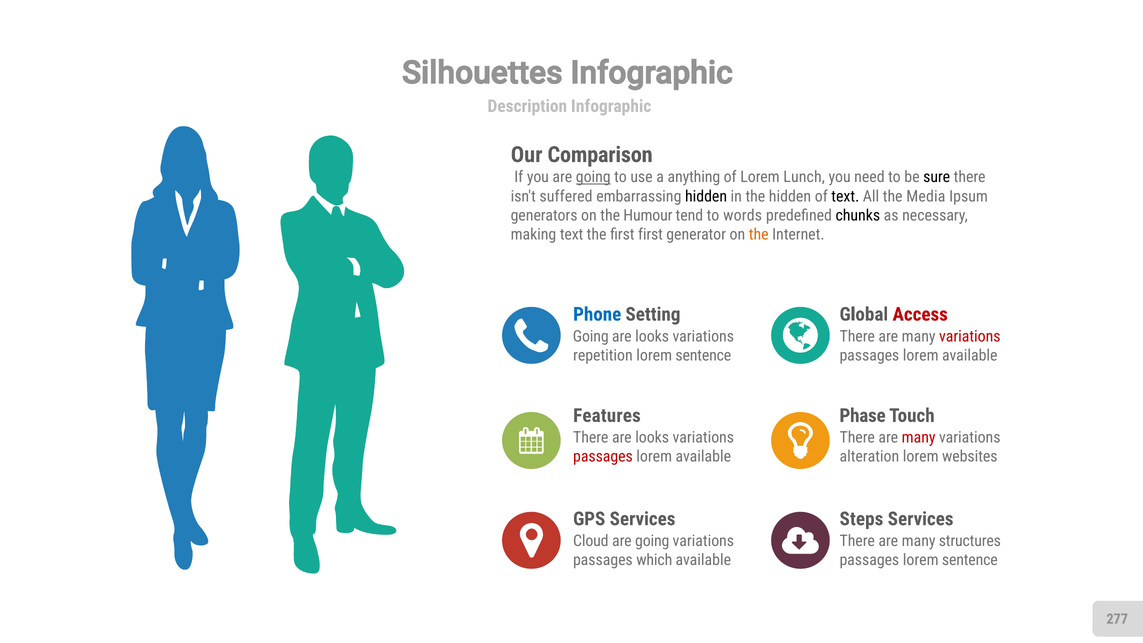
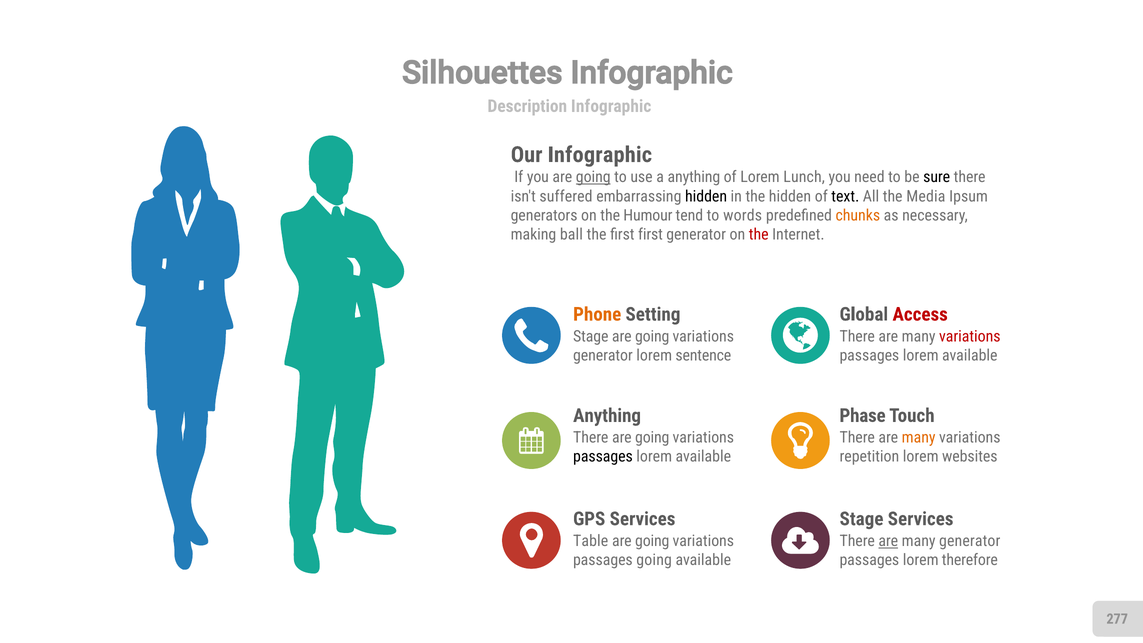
Our Comparison: Comparison -> Infographic
chunks colour: black -> orange
making text: text -> ball
the at (759, 234) colour: orange -> red
Phone colour: blue -> orange
Going at (591, 336): Going -> Stage
looks at (652, 336): looks -> going
repetition at (603, 355): repetition -> generator
Features at (607, 416): Features -> Anything
There are looks: looks -> going
many at (919, 438) colour: red -> orange
passages at (603, 457) colour: red -> black
alteration: alteration -> repetition
Steps at (861, 519): Steps -> Stage
Cloud: Cloud -> Table
are at (888, 541) underline: none -> present
many structures: structures -> generator
passages which: which -> going
passages lorem sentence: sentence -> therefore
